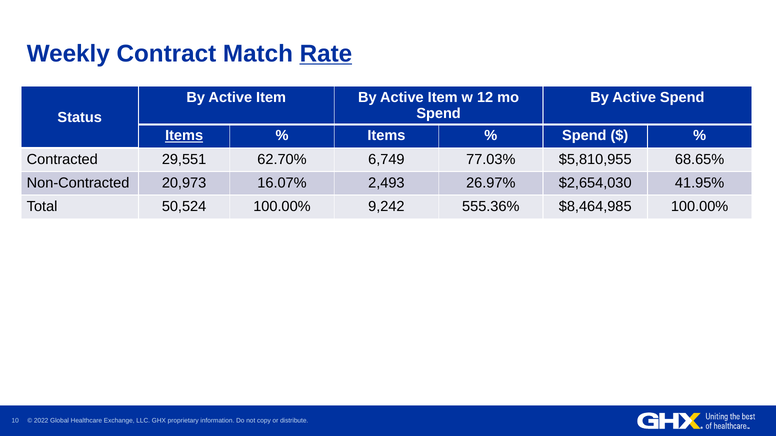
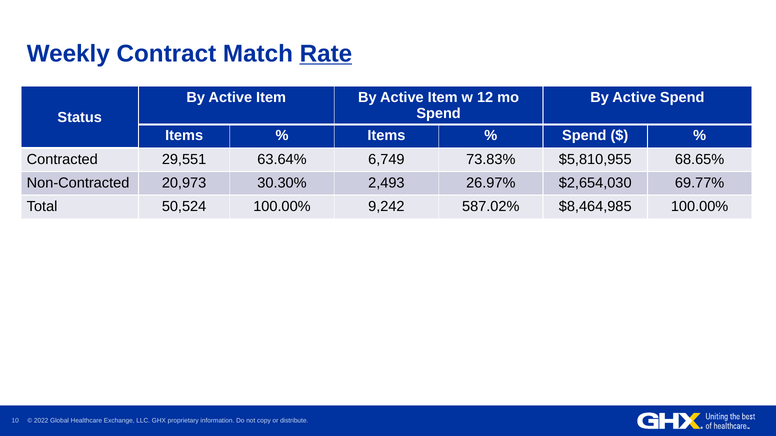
Items at (184, 136) underline: present -> none
62.70%: 62.70% -> 63.64%
77.03%: 77.03% -> 73.83%
16.07%: 16.07% -> 30.30%
41.95%: 41.95% -> 69.77%
555.36%: 555.36% -> 587.02%
